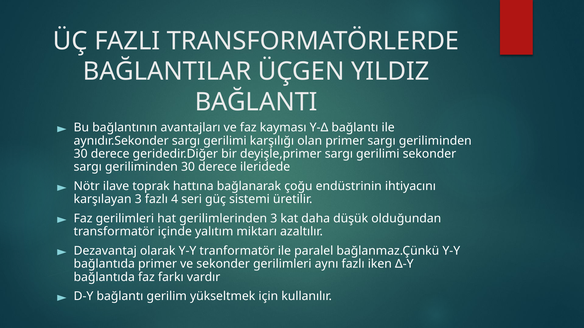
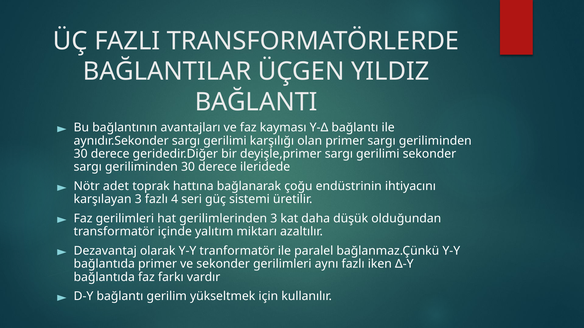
ilave: ilave -> adet
